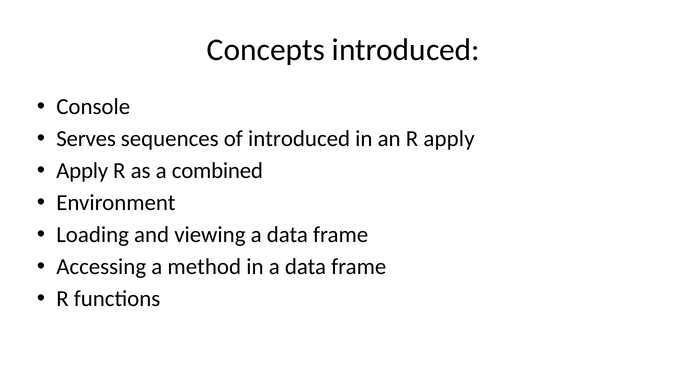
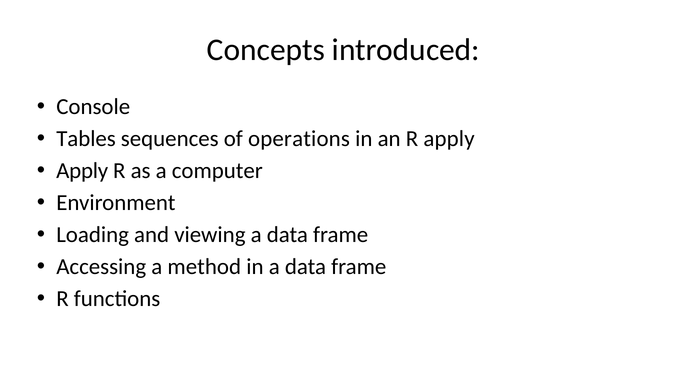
Serves: Serves -> Tables
of introduced: introduced -> operations
combined: combined -> computer
